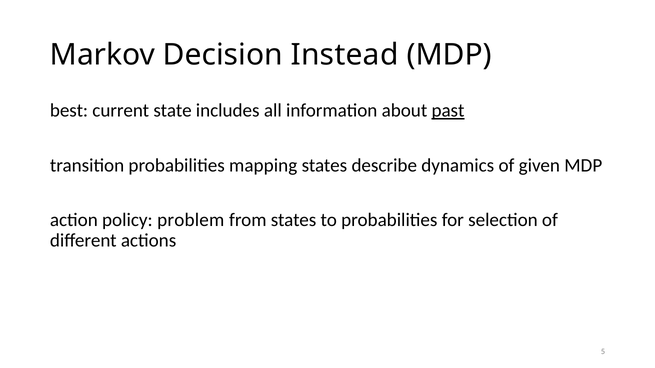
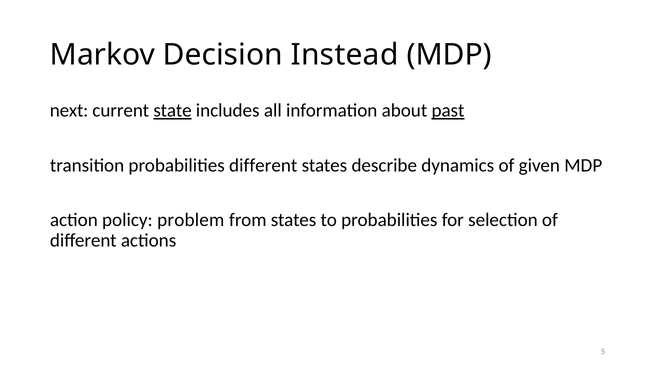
best: best -> next
state underline: none -> present
probabilities mapping: mapping -> different
